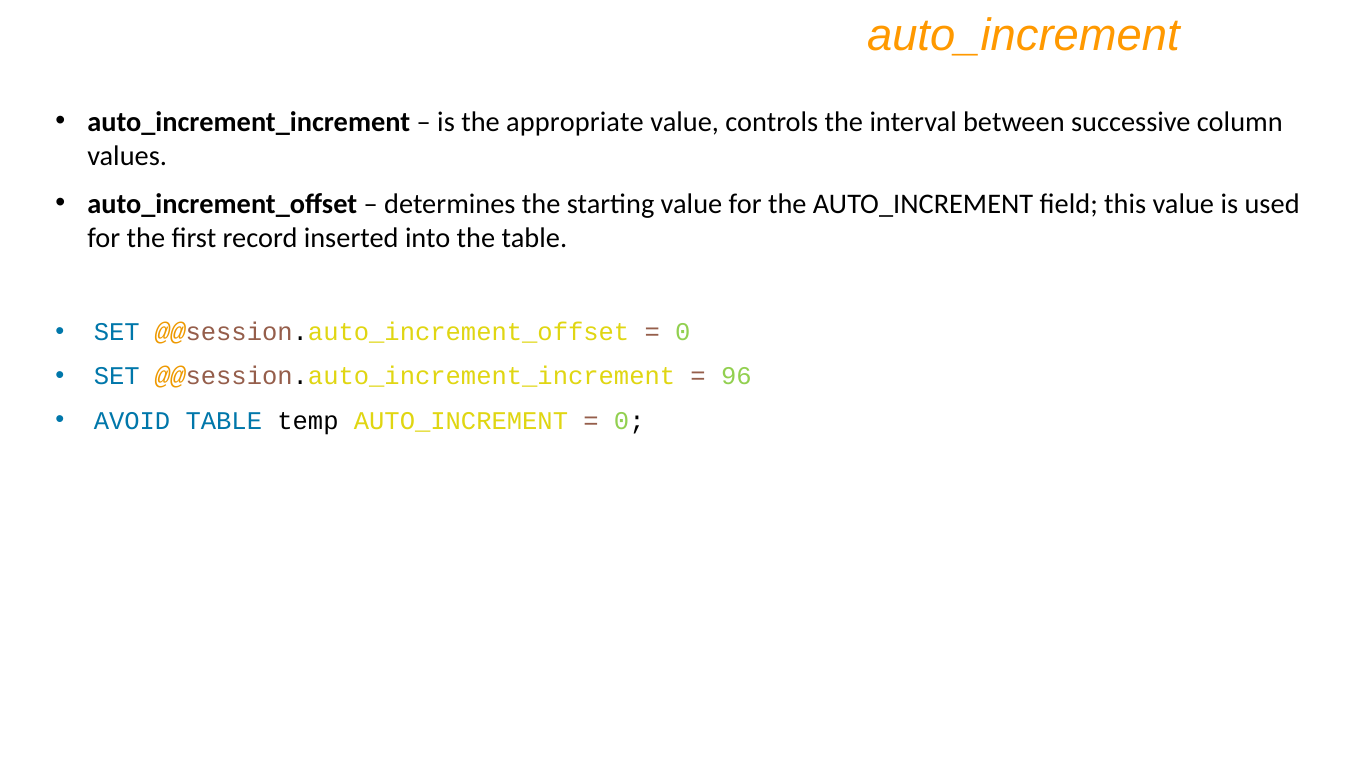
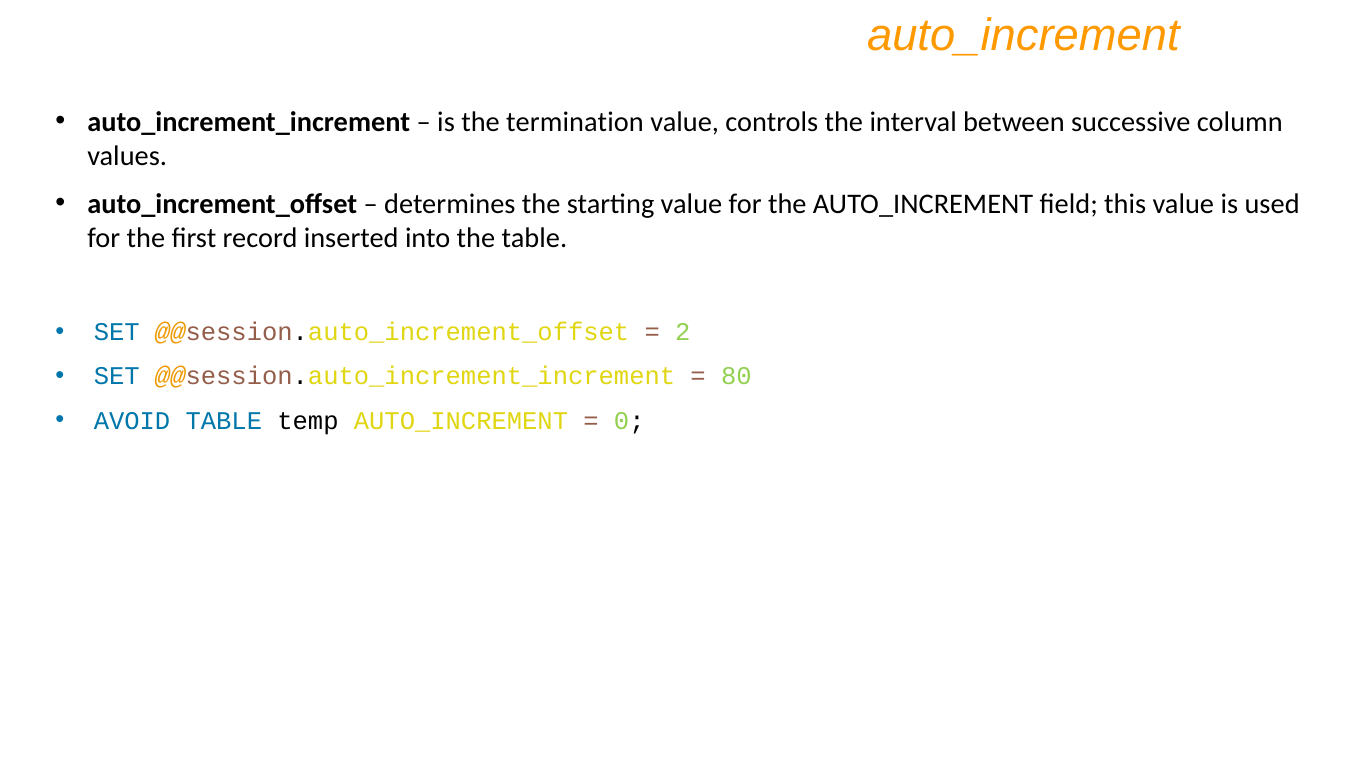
appropriate: appropriate -> termination
0 at (683, 332): 0 -> 2
96: 96 -> 80
